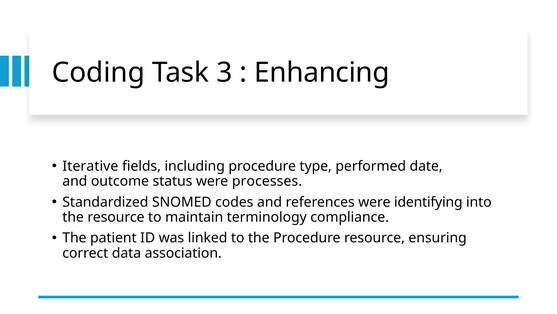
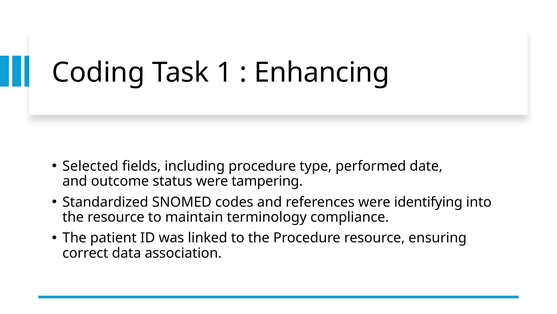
3: 3 -> 1
Iterative: Iterative -> Selected
processes: processes -> tampering
